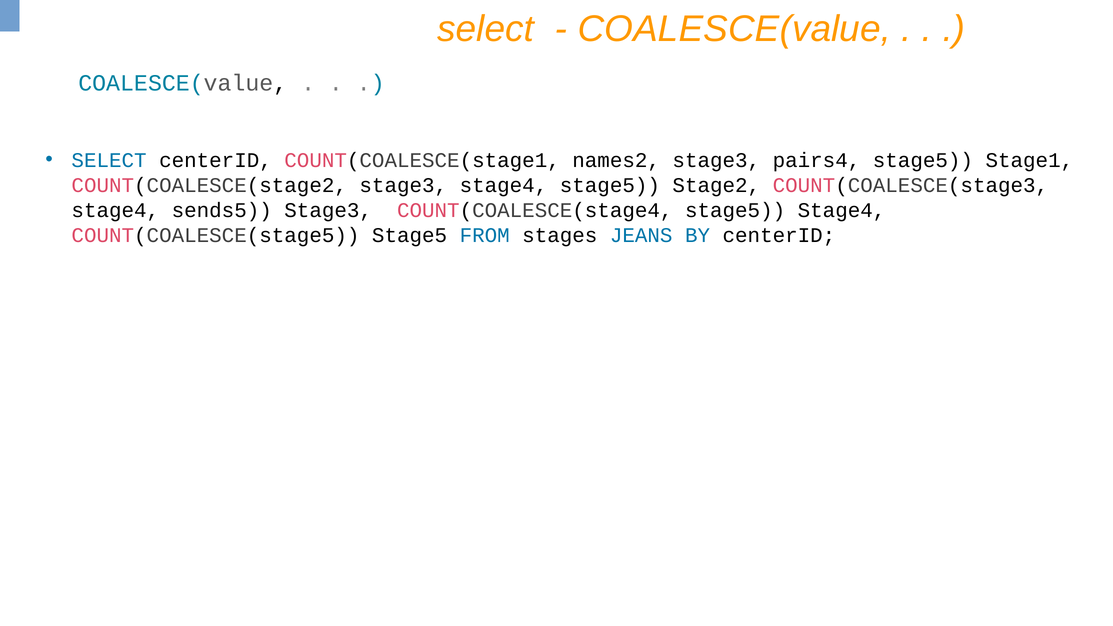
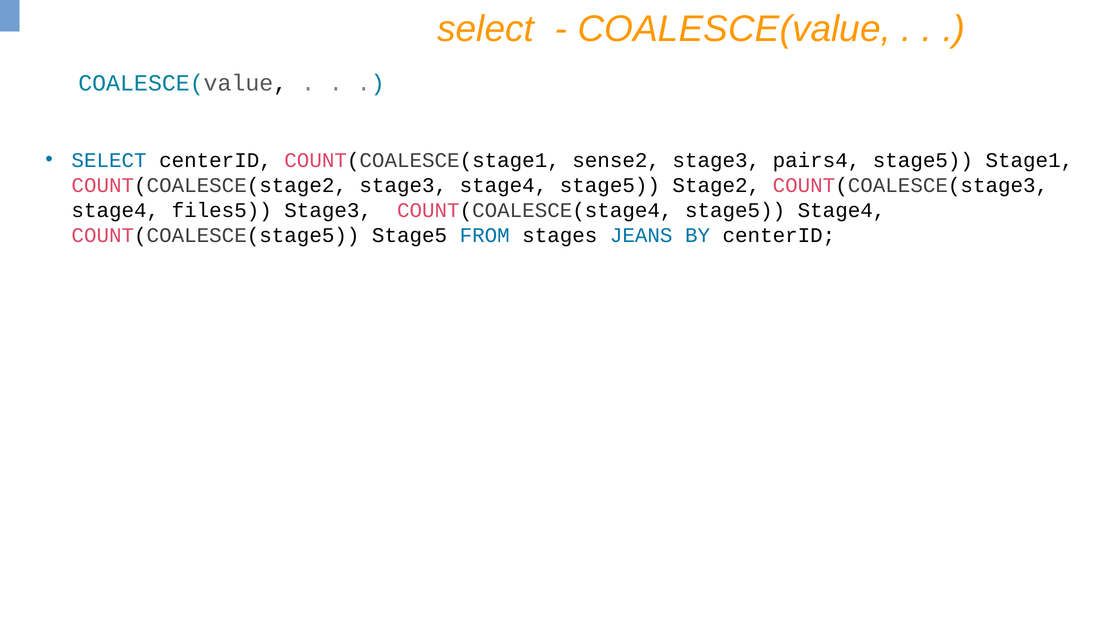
names2: names2 -> sense2
sends5: sends5 -> files5
